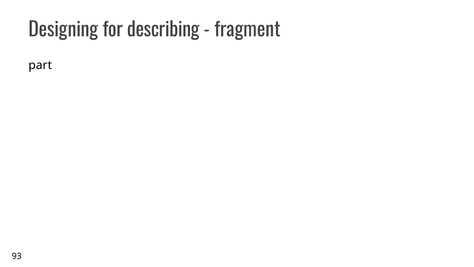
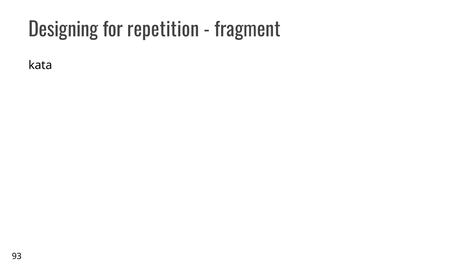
describing: describing -> repetition
part: part -> kata
